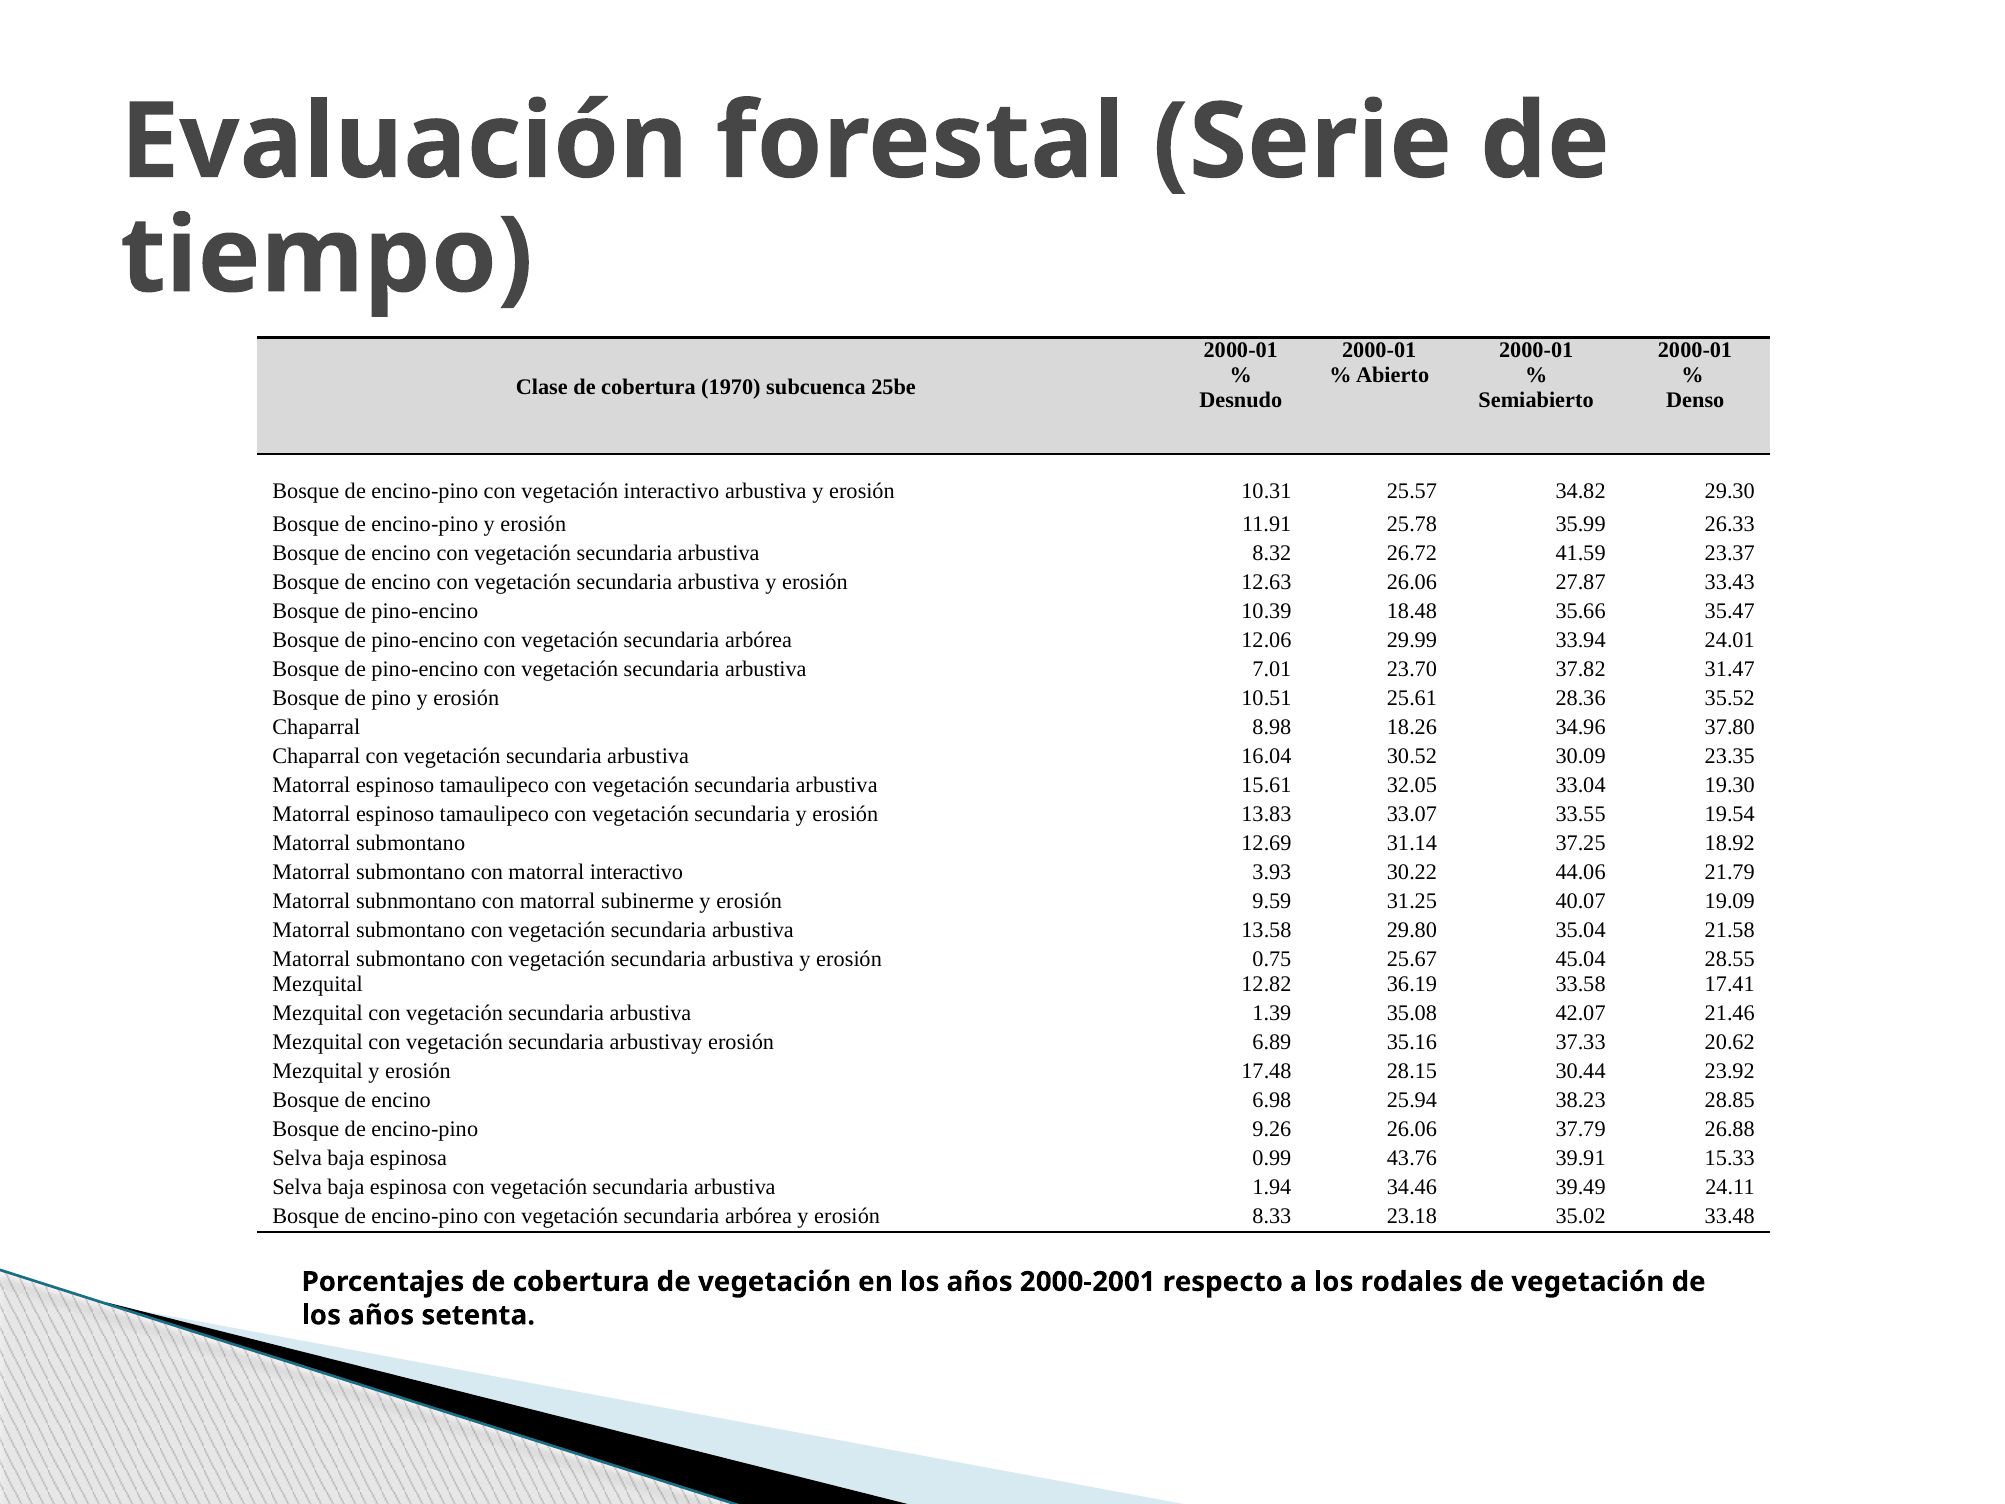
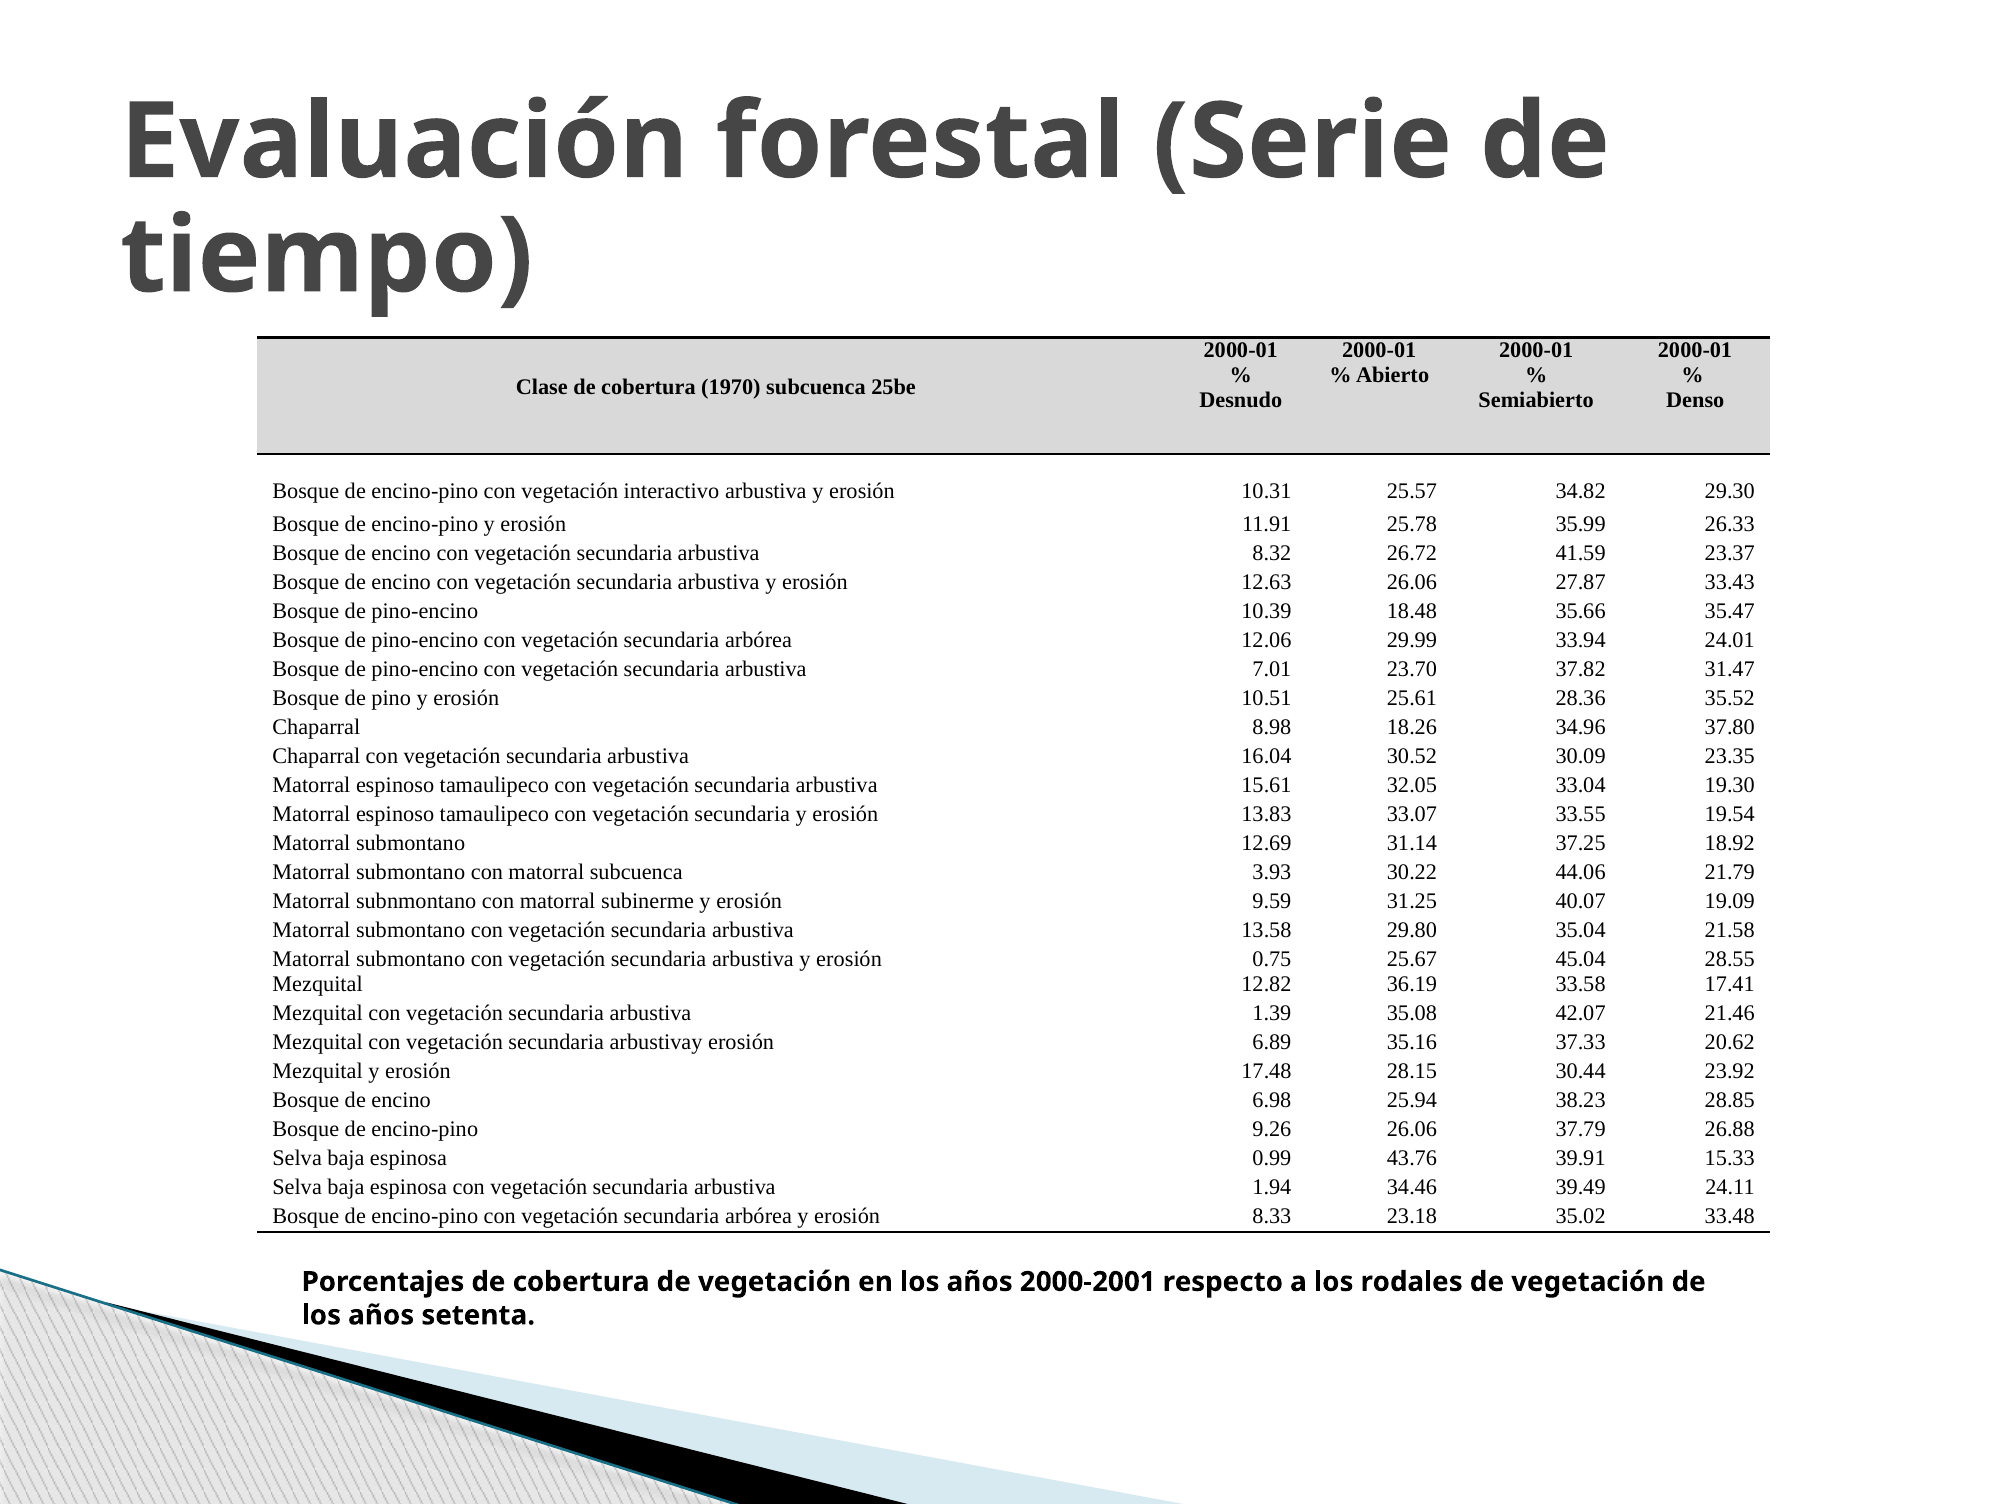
matorral interactivo: interactivo -> subcuenca
